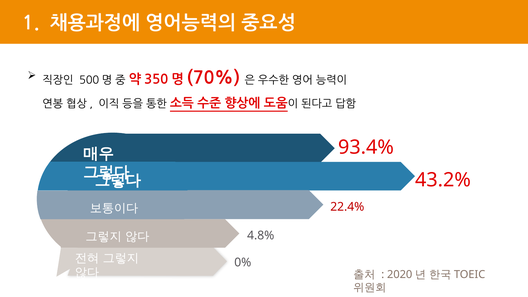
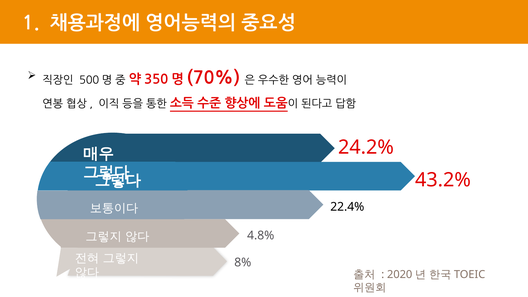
93.4%: 93.4% -> 24.2%
22.4% colour: red -> black
0%: 0% -> 8%
